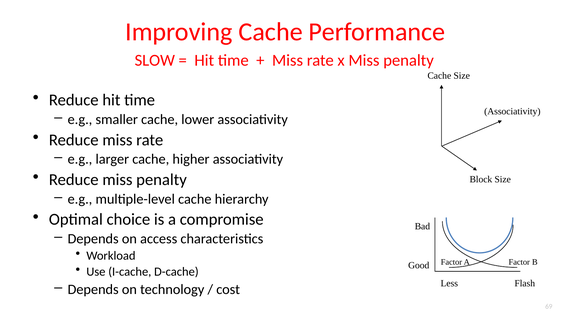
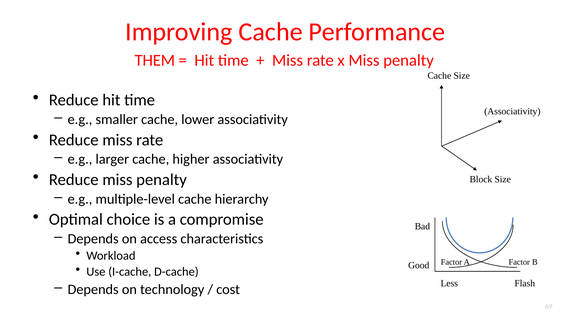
SLOW: SLOW -> THEM
